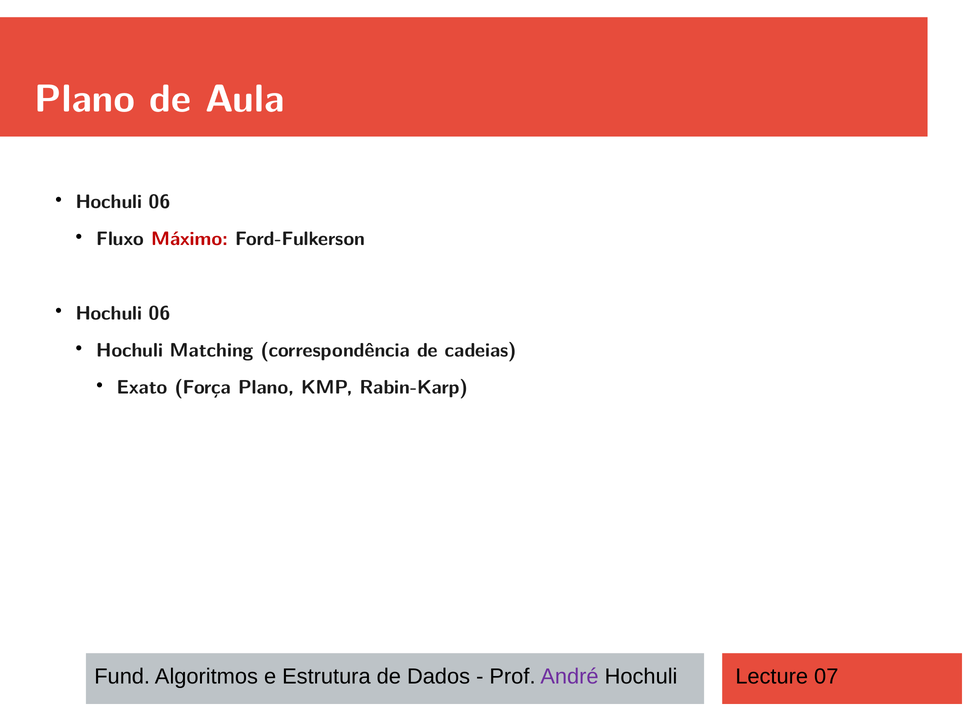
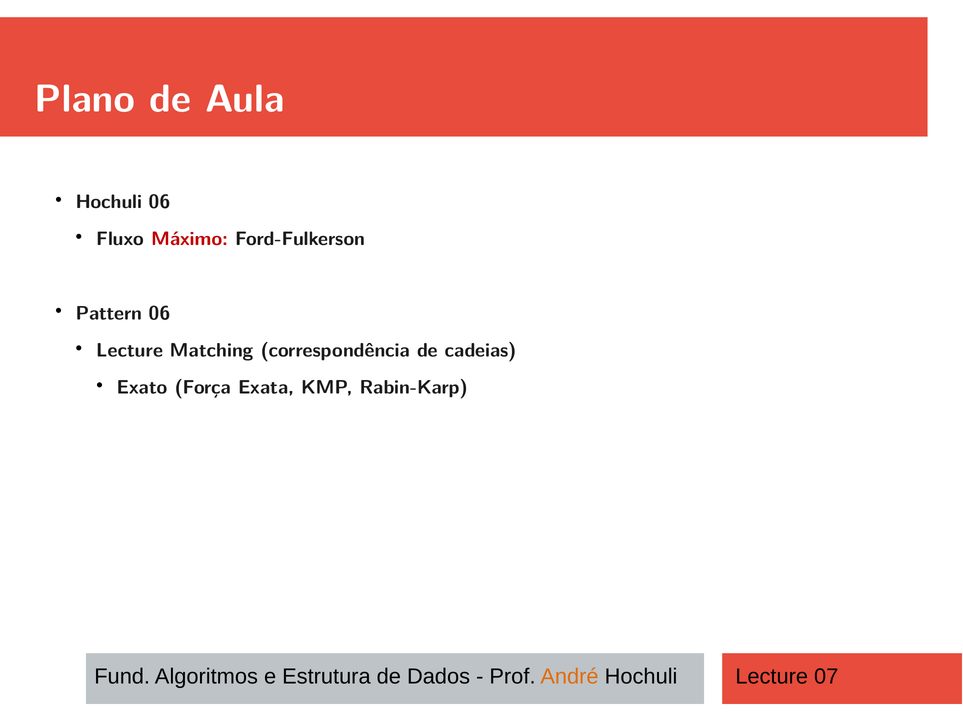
Hochuli at (109, 313): Hochuli -> Pattern
Hochuli at (130, 350): Hochuli -> Lecture
Força Plano: Plano -> Exata
André colour: purple -> orange
